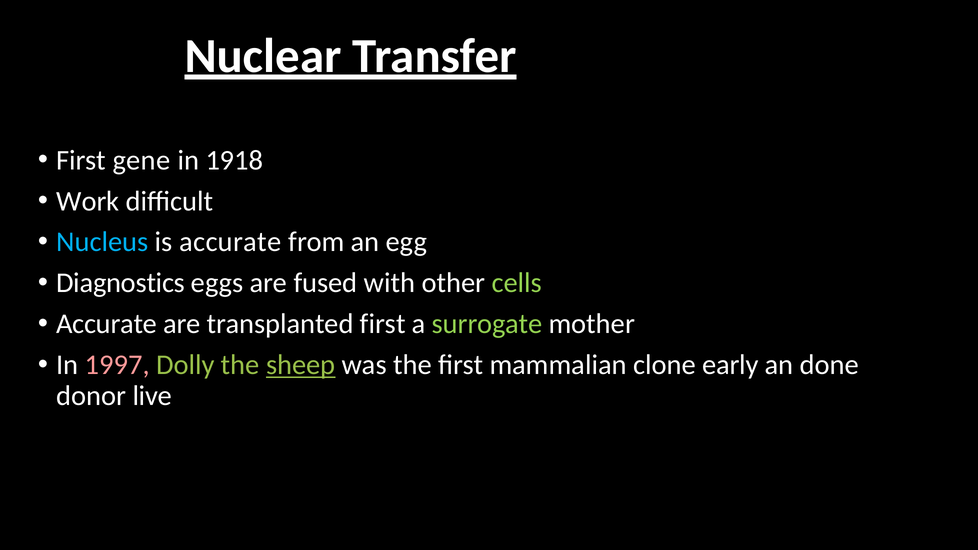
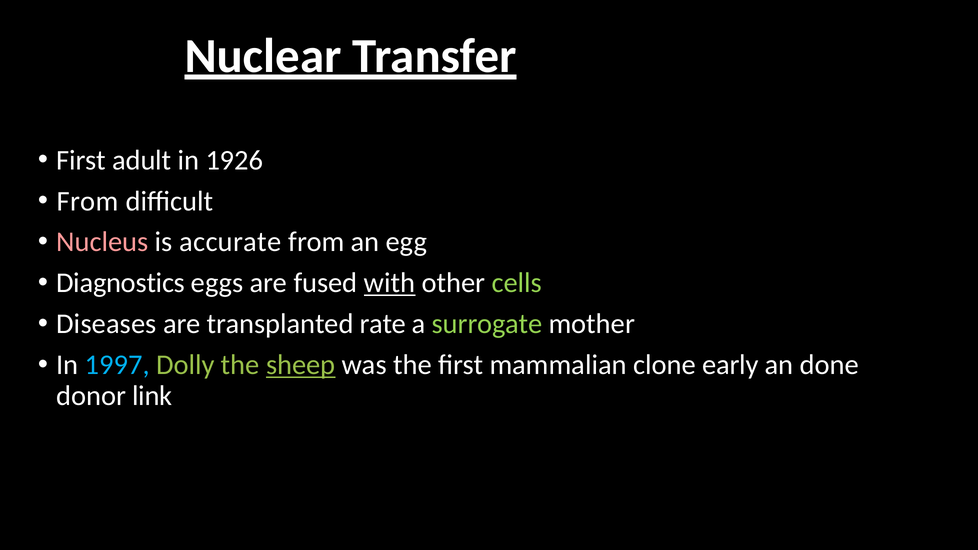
gene: gene -> adult
1918: 1918 -> 1926
Work at (88, 201): Work -> From
Nucleus colour: light blue -> pink
with underline: none -> present
Accurate at (107, 324): Accurate -> Diseases
transplanted first: first -> rate
1997 colour: pink -> light blue
live: live -> link
